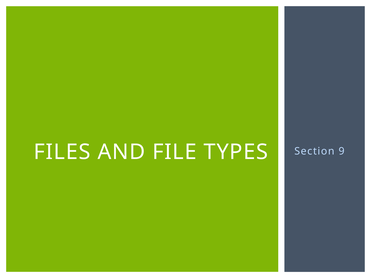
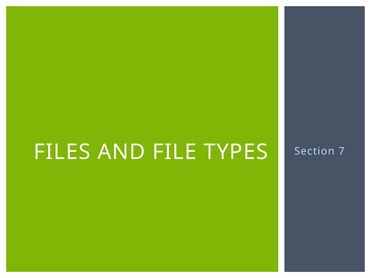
9: 9 -> 7
